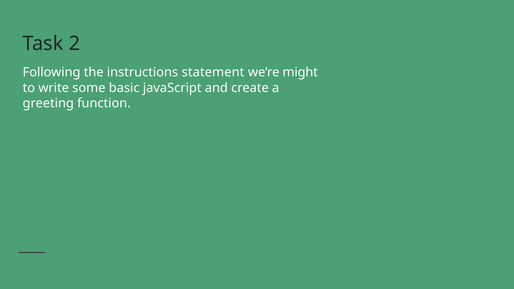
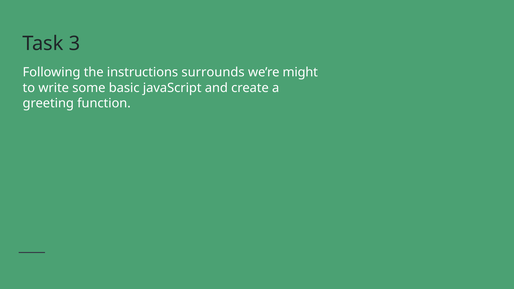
2: 2 -> 3
statement: statement -> surrounds
